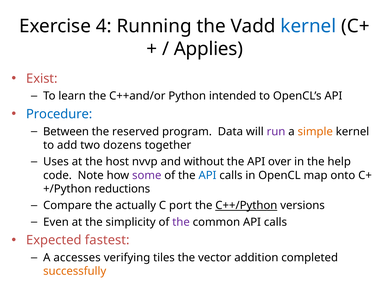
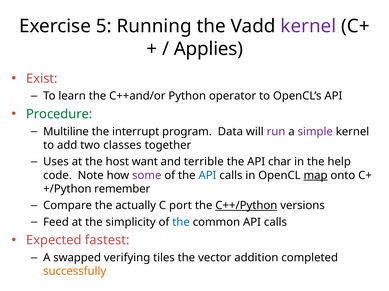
4: 4 -> 5
kernel at (308, 26) colour: blue -> purple
intended: intended -> operator
Procedure colour: blue -> green
Between: Between -> Multiline
reserved: reserved -> interrupt
simple colour: orange -> purple
dozens: dozens -> classes
nvvp: nvvp -> want
without: without -> terrible
over: over -> char
map underline: none -> present
reductions: reductions -> remember
Even: Even -> Feed
the at (181, 223) colour: purple -> blue
accesses: accesses -> swapped
